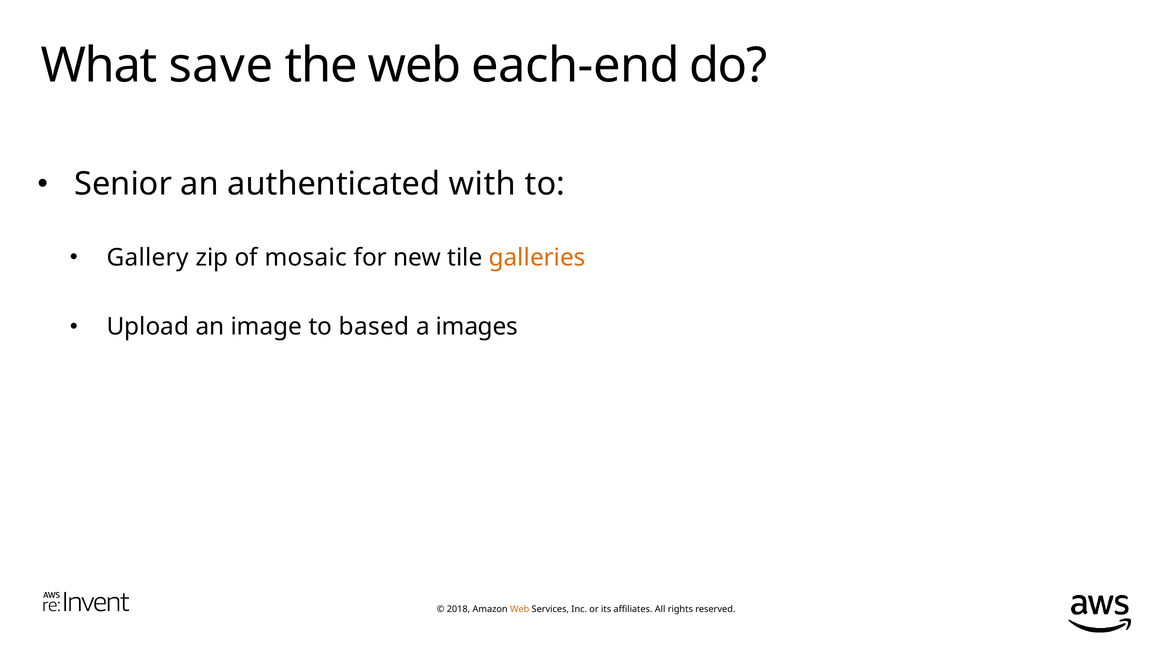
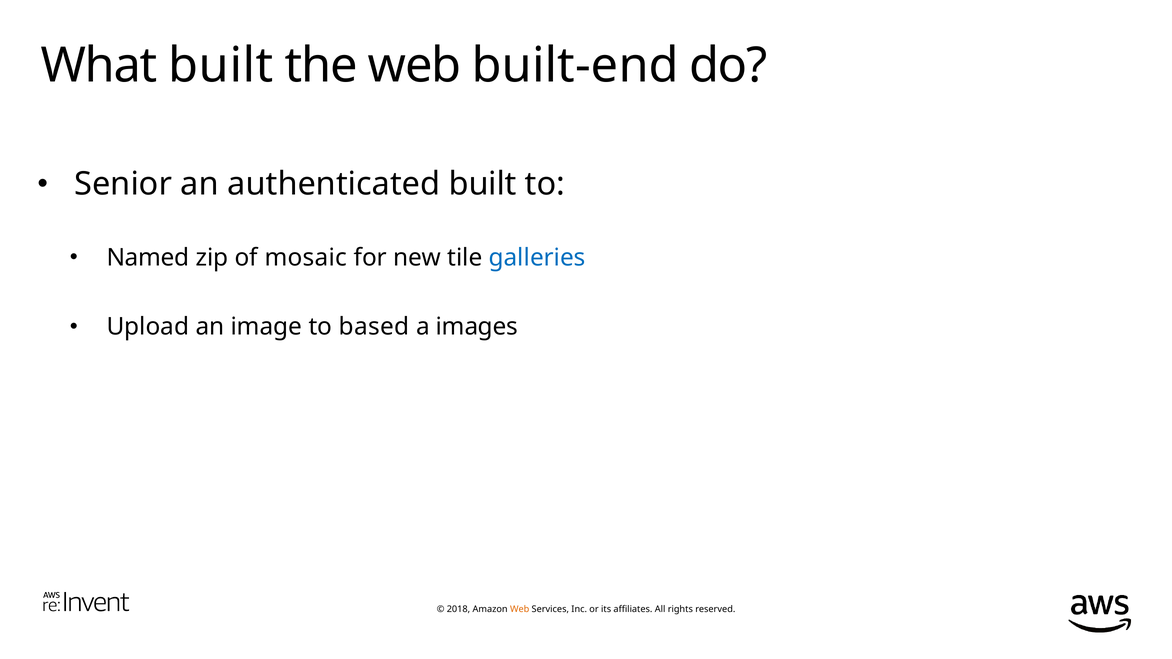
What save: save -> built
each-end: each-end -> built-end
authenticated with: with -> built
Gallery: Gallery -> Named
galleries colour: orange -> blue
